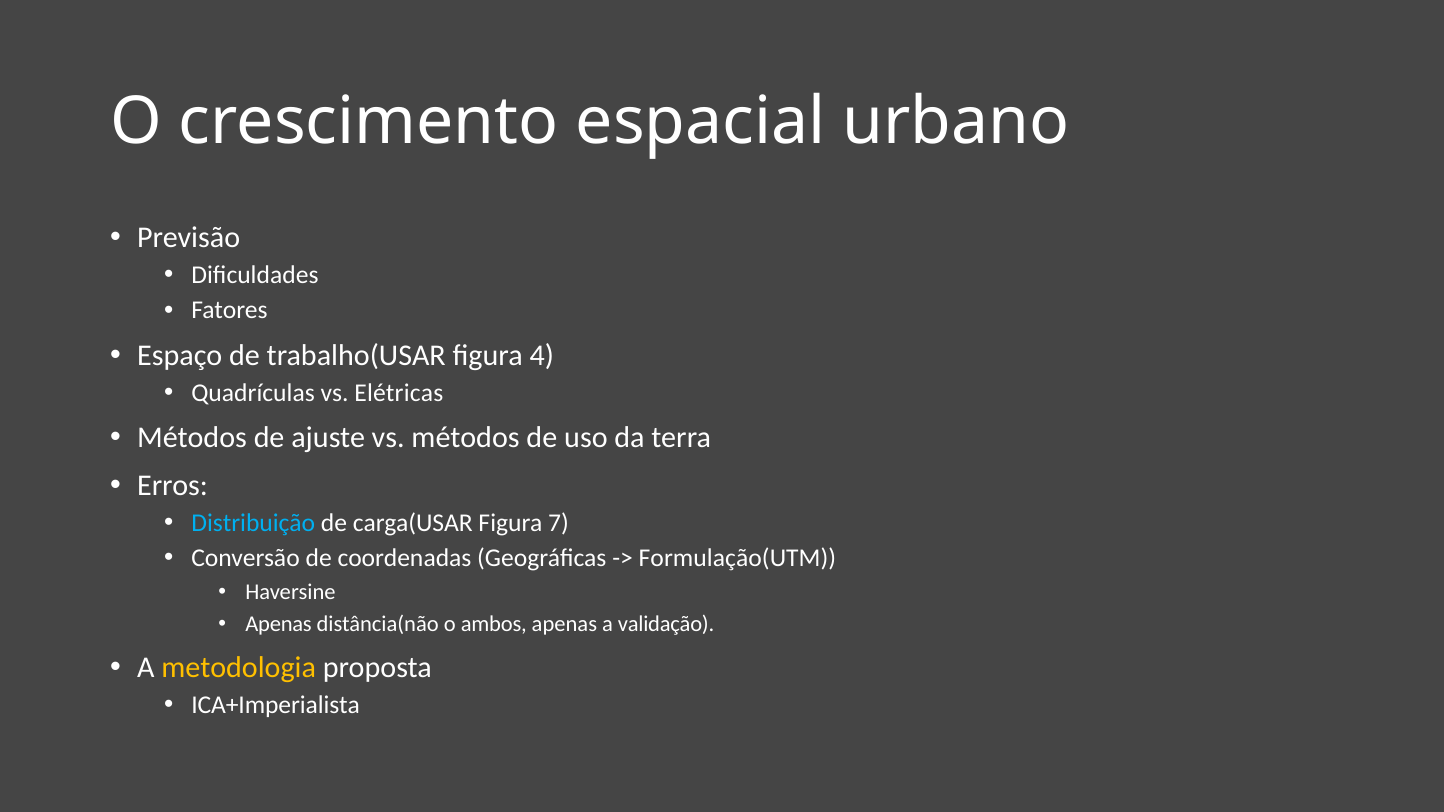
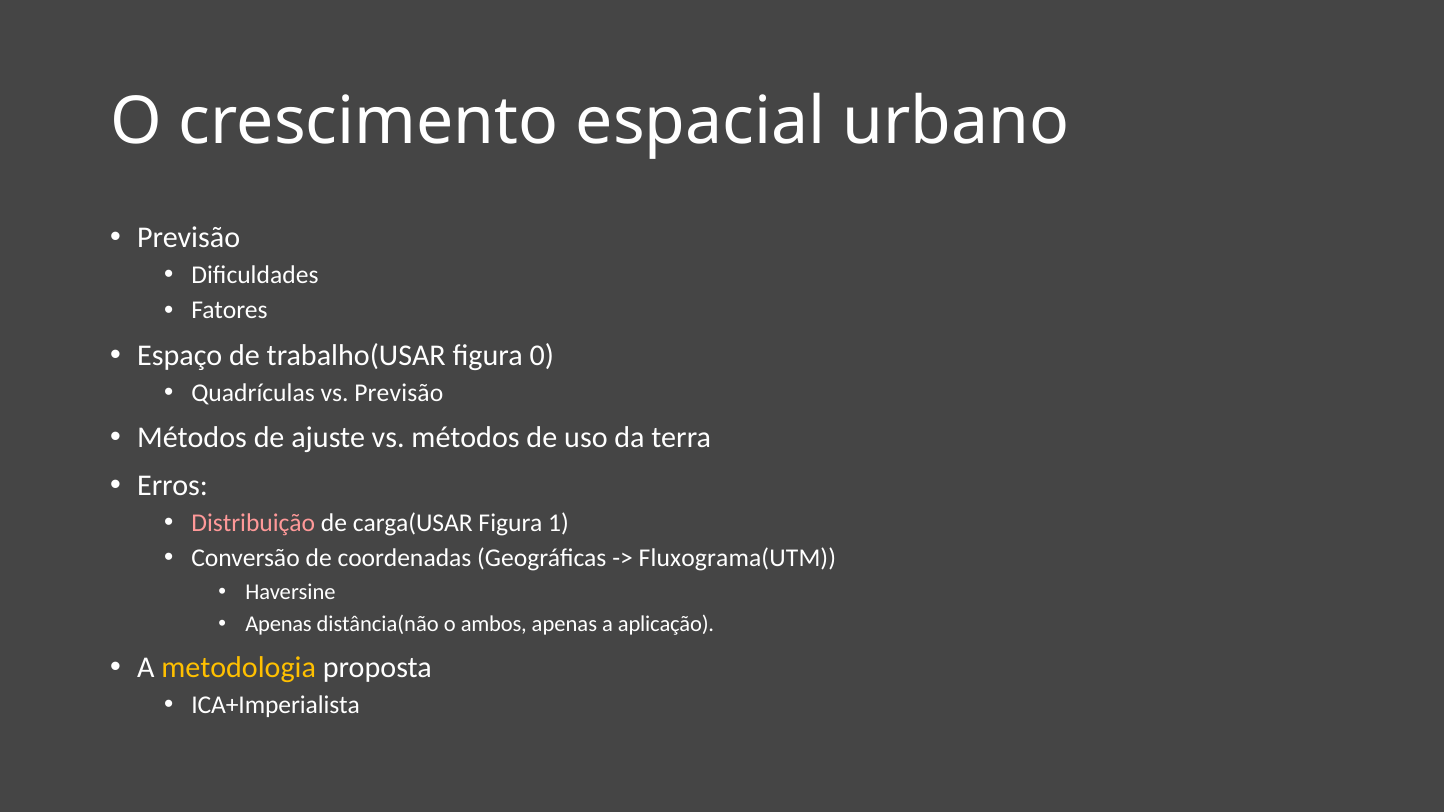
4: 4 -> 0
vs Elétricas: Elétricas -> Previsão
Distribuição colour: light blue -> pink
7: 7 -> 1
Formulação(UTM: Formulação(UTM -> Fluxograma(UTM
validação: validação -> aplicação
